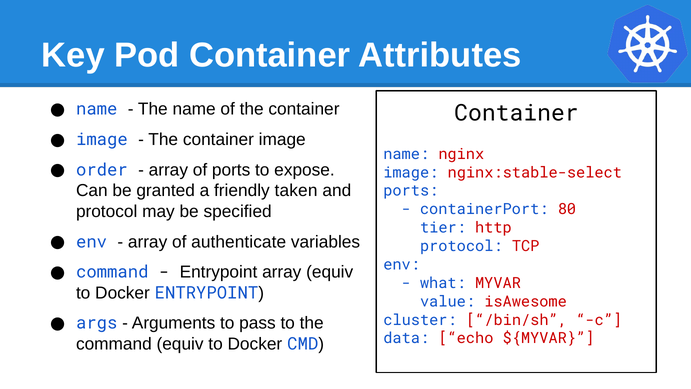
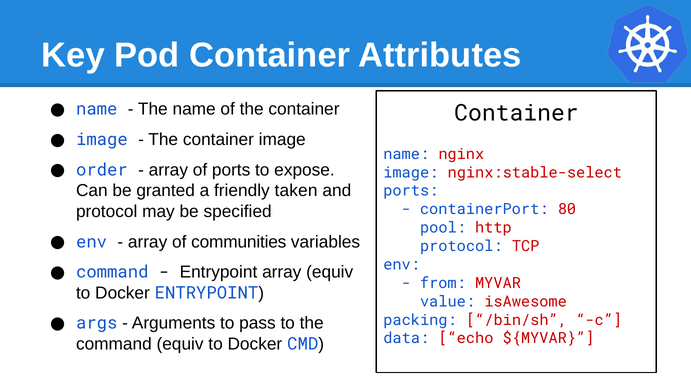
tier: tier -> pool
authenticate: authenticate -> communities
what: what -> from
cluster: cluster -> packing
